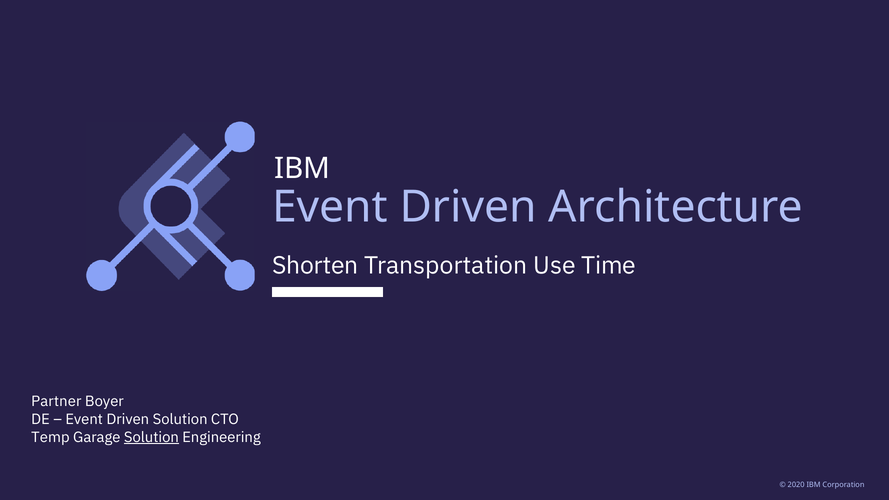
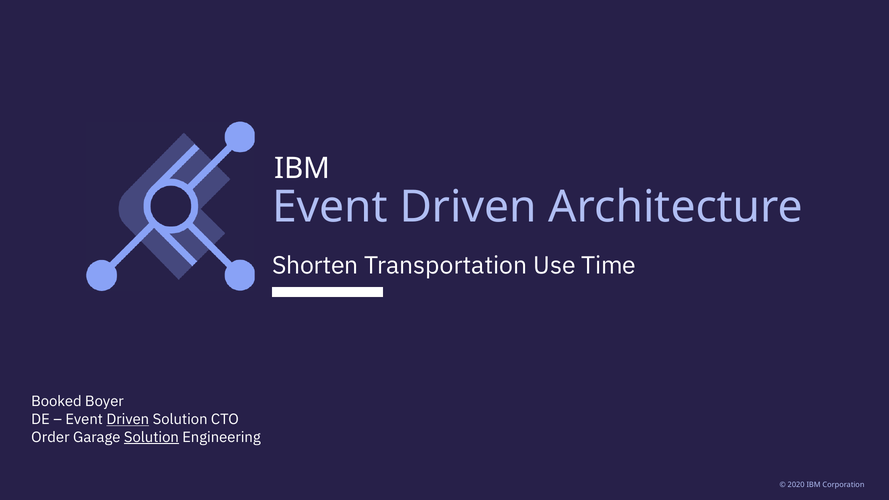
Partner: Partner -> Booked
Driven at (128, 419) underline: none -> present
Temp: Temp -> Order
